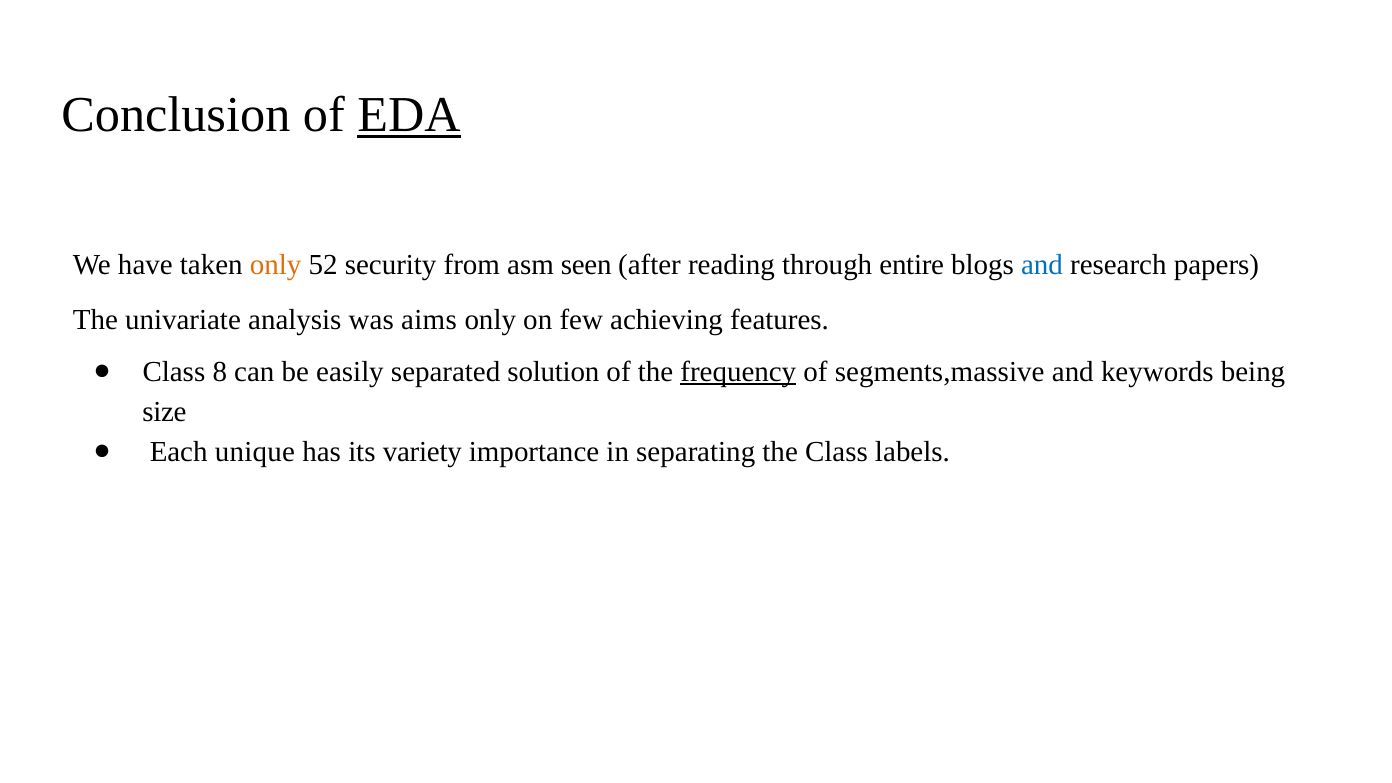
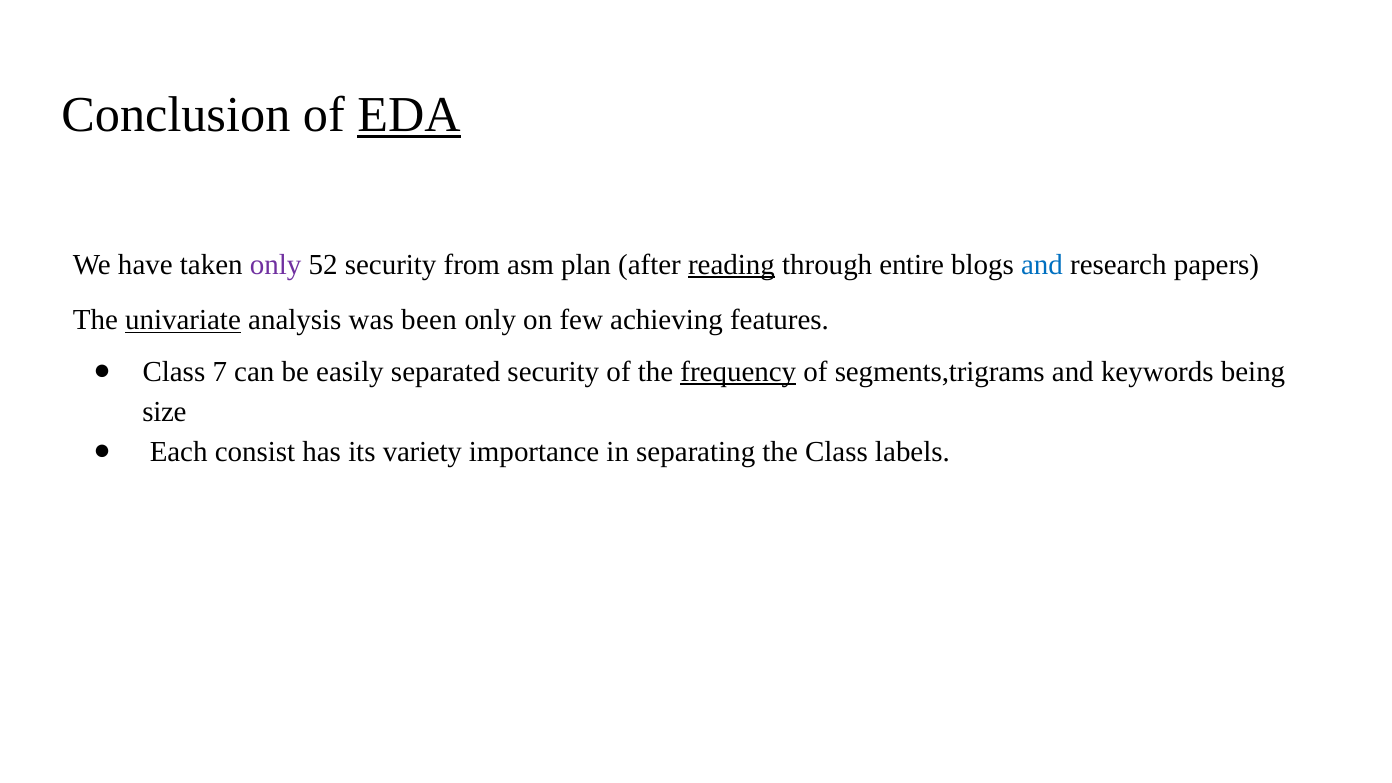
only at (276, 264) colour: orange -> purple
seen: seen -> plan
reading underline: none -> present
univariate underline: none -> present
aims: aims -> been
8: 8 -> 7
separated solution: solution -> security
segments,massive: segments,massive -> segments,trigrams
unique: unique -> consist
